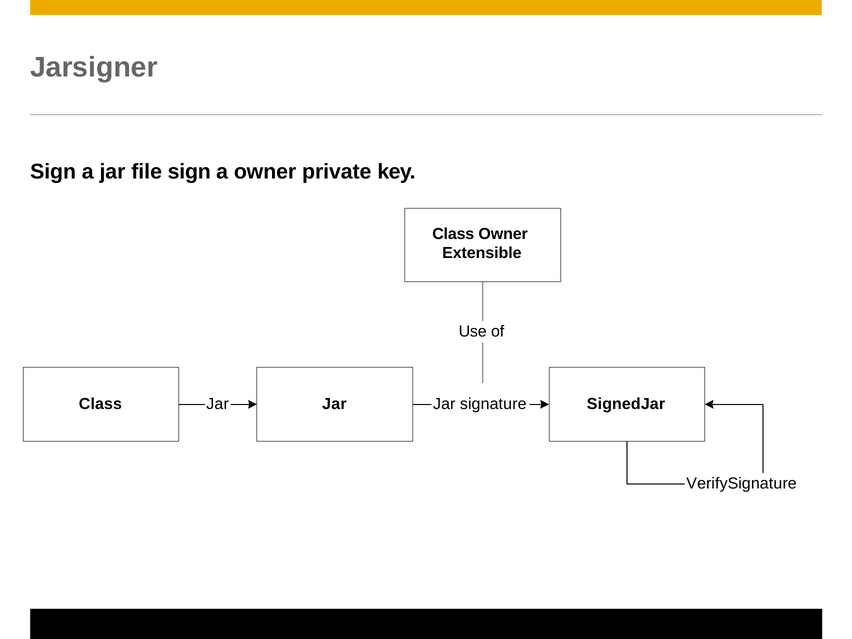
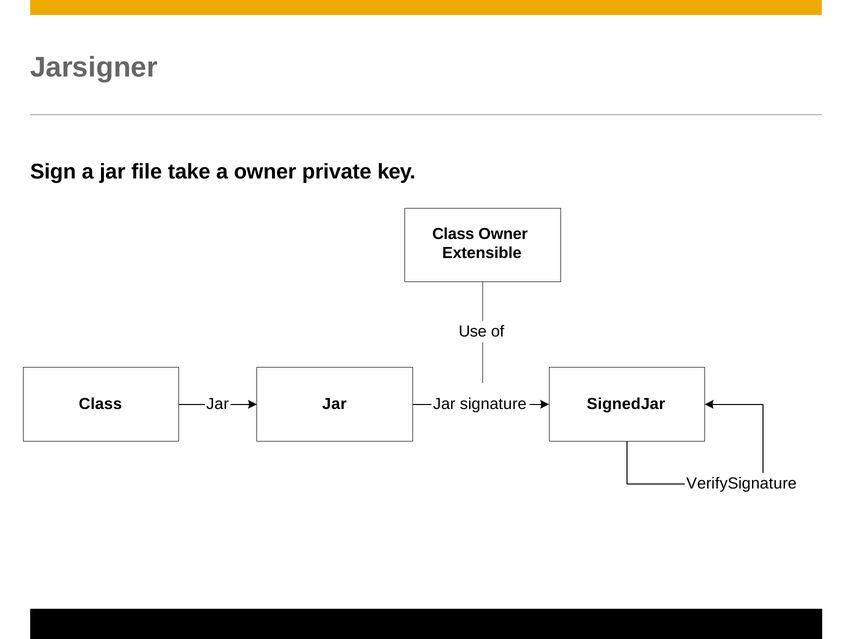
file sign: sign -> take
